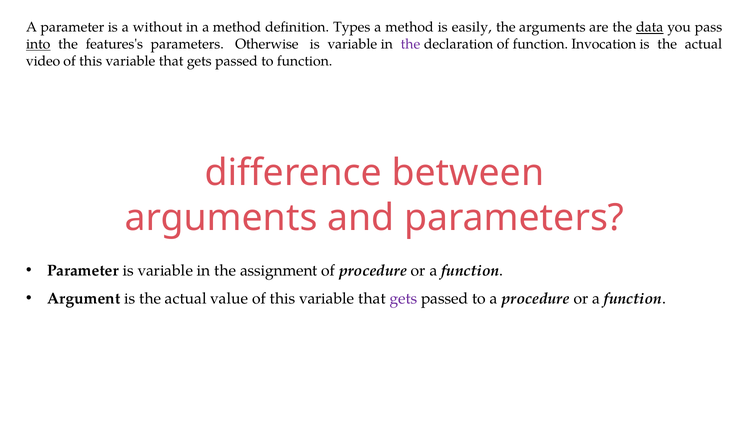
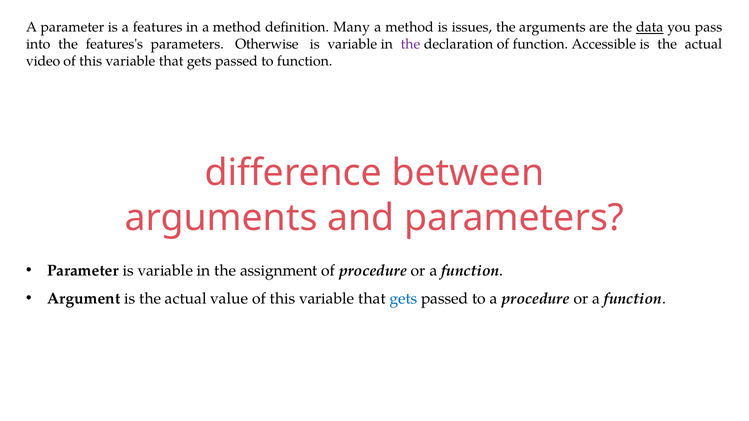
without: without -> features
Types: Types -> Many
easily: easily -> issues
into underline: present -> none
Invocation: Invocation -> Accessible
gets at (403, 299) colour: purple -> blue
